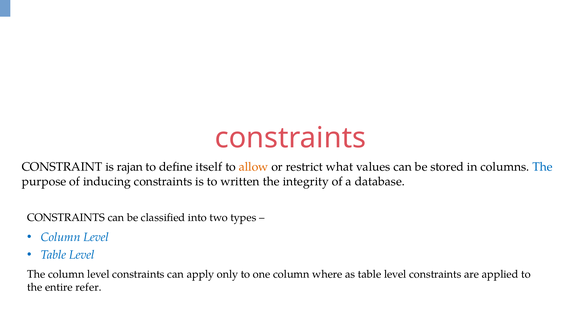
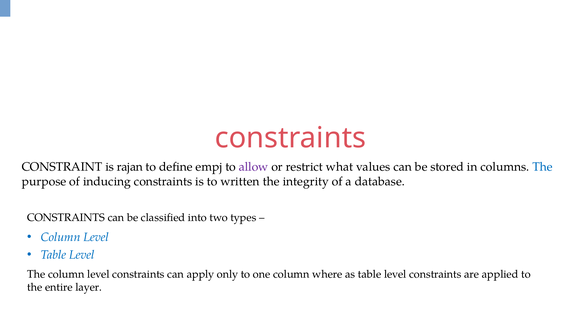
itself: itself -> empj
allow colour: orange -> purple
refer: refer -> layer
